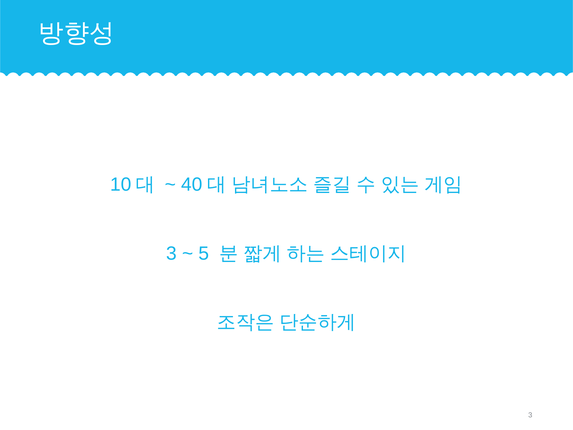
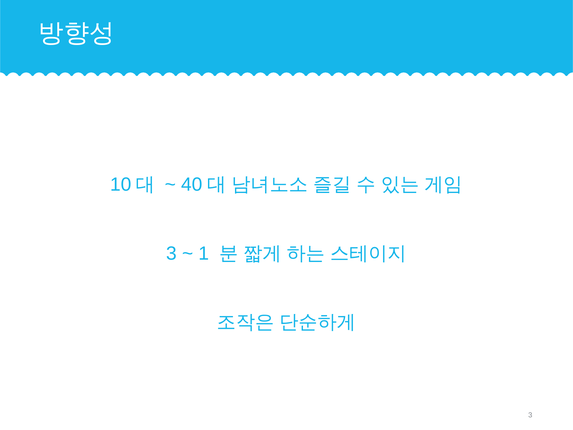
5: 5 -> 1
